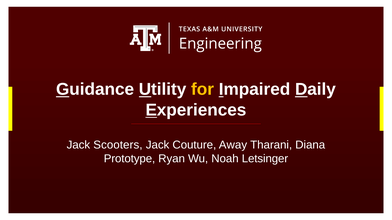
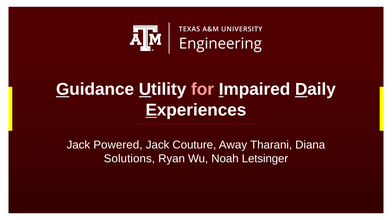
for colour: yellow -> pink
Scooters: Scooters -> Powered
Prototype: Prototype -> Solutions
